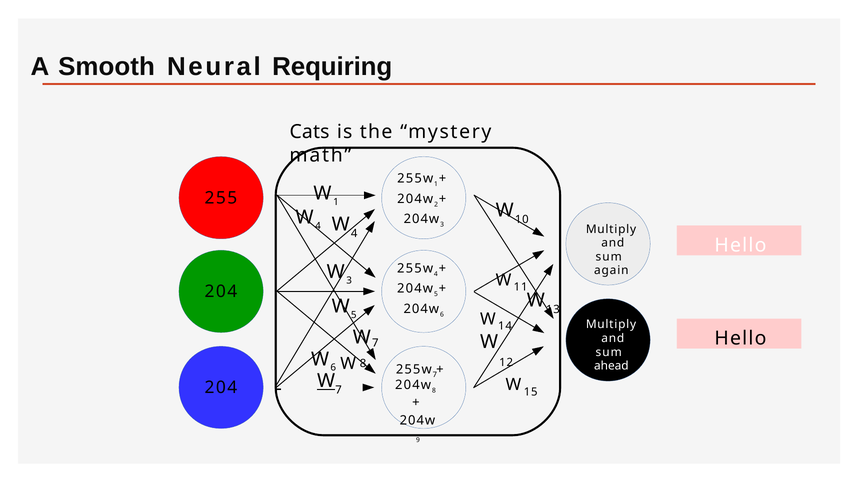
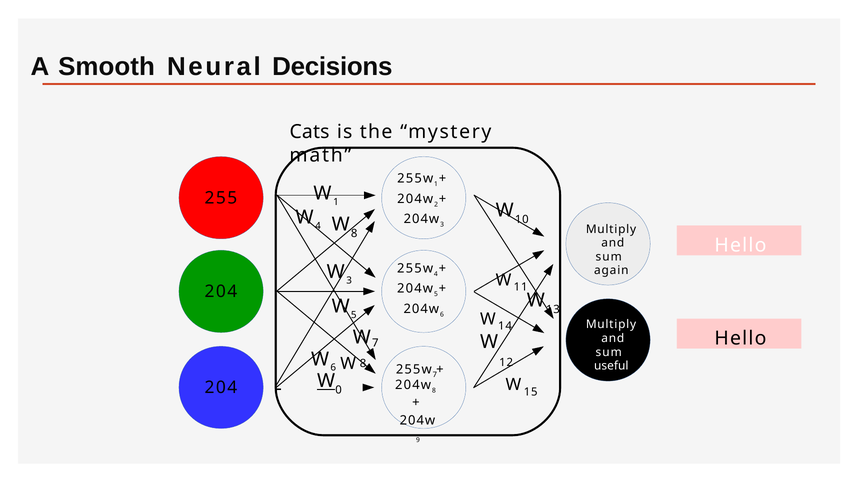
Requiring: Requiring -> Decisions
4 at (354, 234): 4 -> 8
ahead: ahead -> useful
W 7: 7 -> 0
